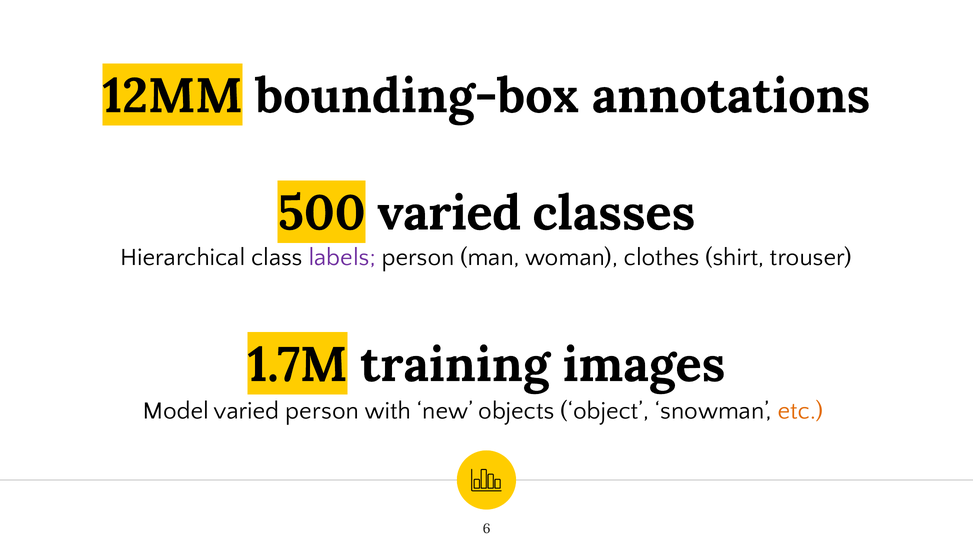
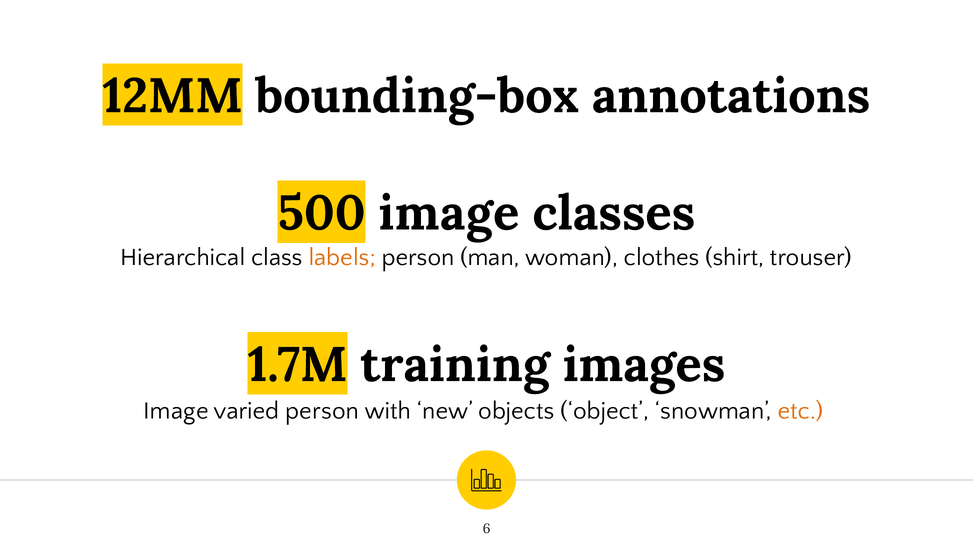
500 varied: varied -> image
labels colour: purple -> orange
Model at (176, 411): Model -> Image
